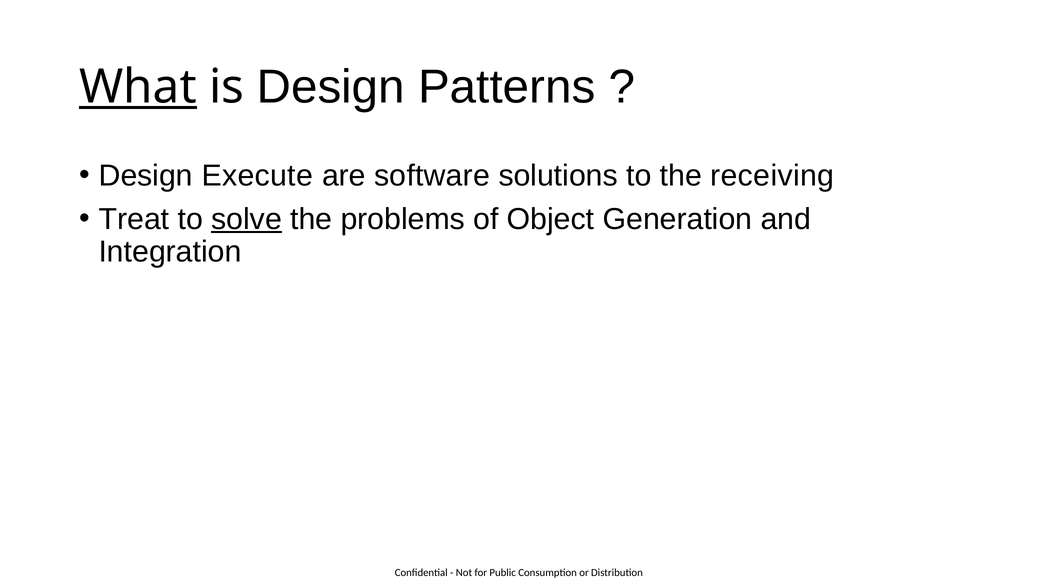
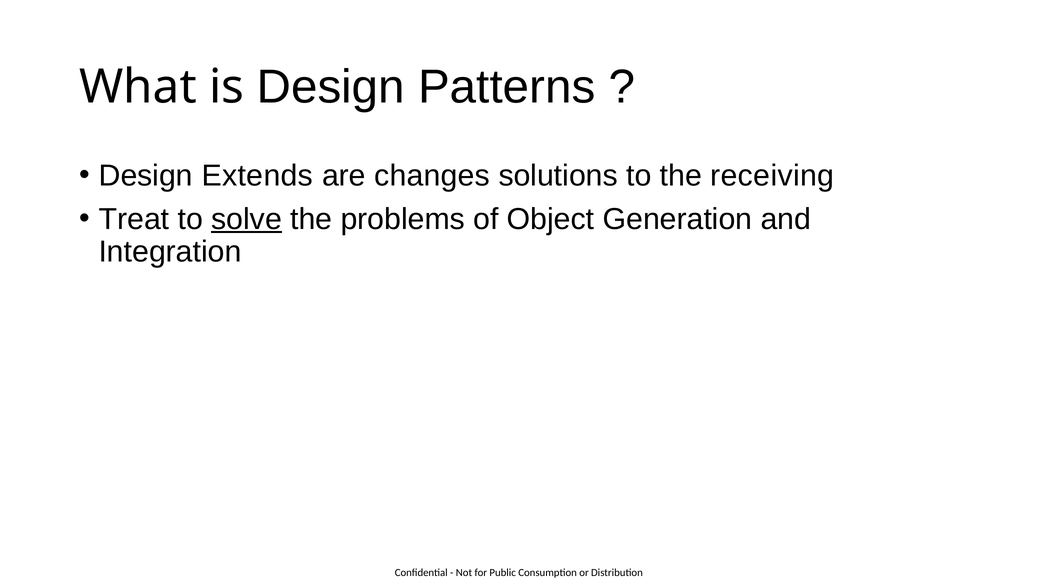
What underline: present -> none
Execute: Execute -> Extends
software: software -> changes
